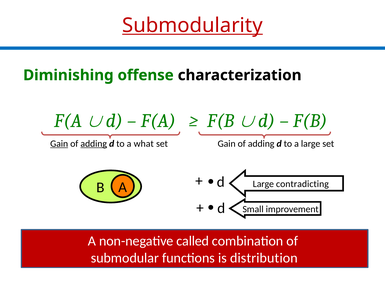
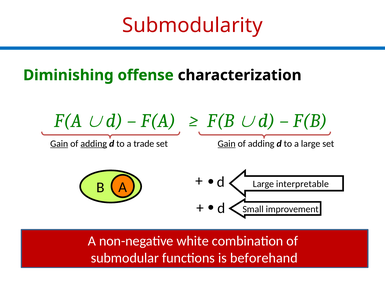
Submodularity underline: present -> none
what: what -> trade
Gain at (227, 144) underline: none -> present
contradicting: contradicting -> interpretable
called: called -> white
distribution: distribution -> beforehand
